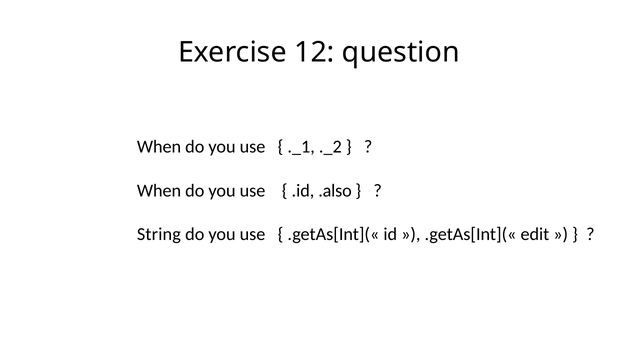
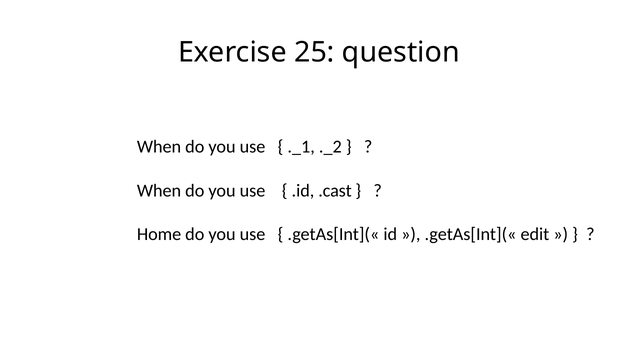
12: 12 -> 25
.also: .also -> .cast
String: String -> Home
